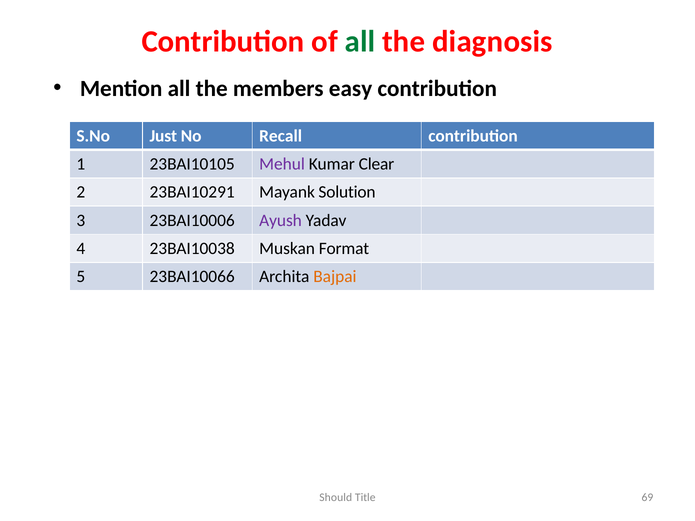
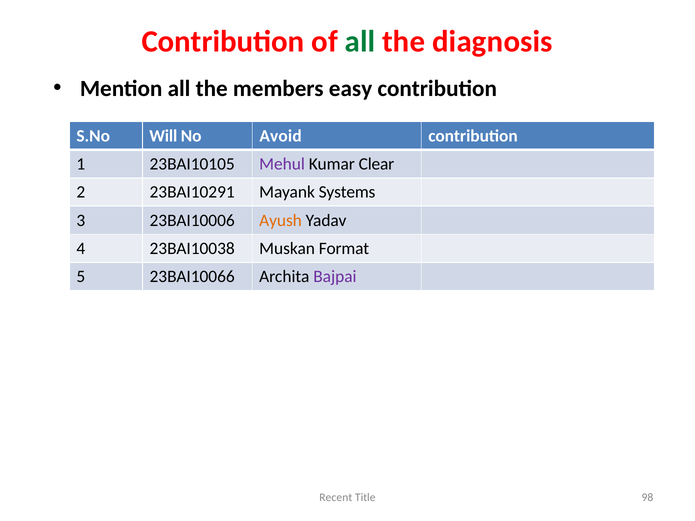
Just: Just -> Will
Recall: Recall -> Avoid
Solution: Solution -> Systems
Ayush colour: purple -> orange
Bajpai colour: orange -> purple
Should: Should -> Recent
69: 69 -> 98
